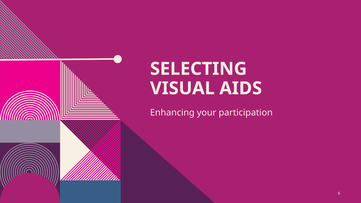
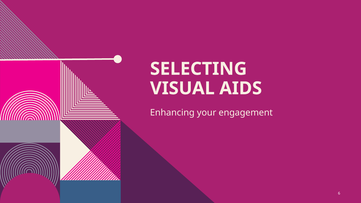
participation: participation -> engagement
